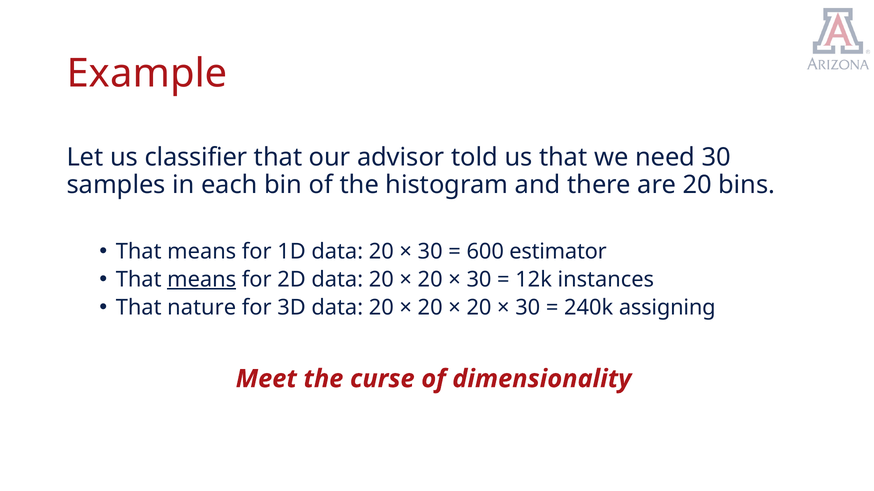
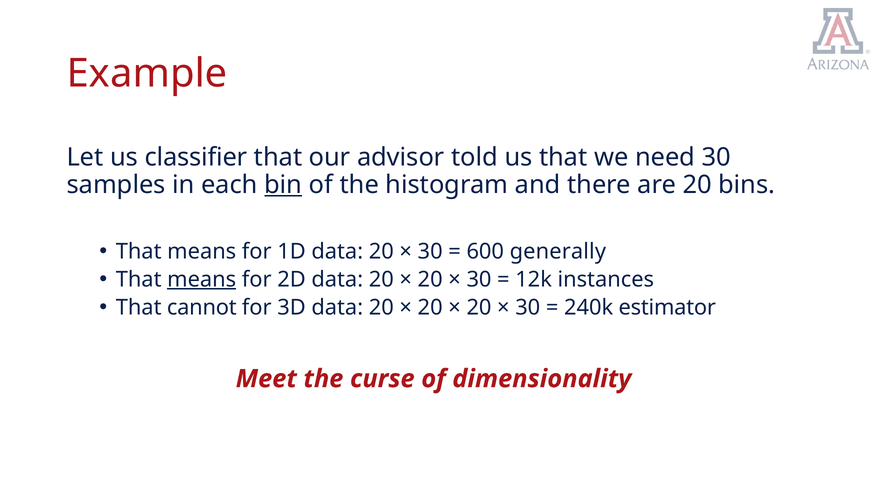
bin underline: none -> present
estimator: estimator -> generally
nature: nature -> cannot
assigning: assigning -> estimator
